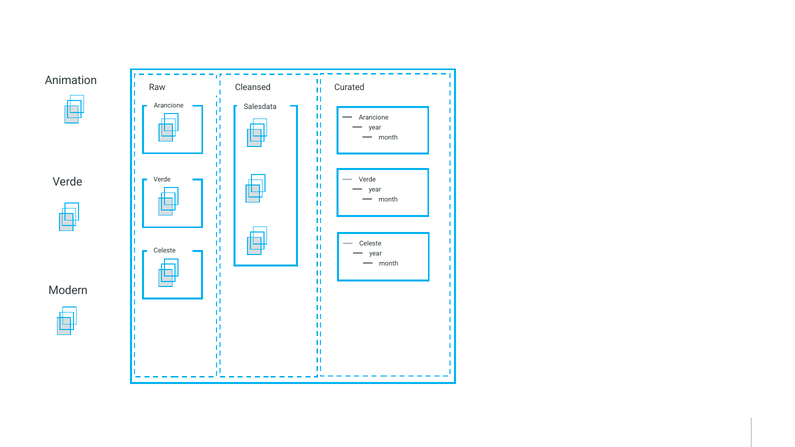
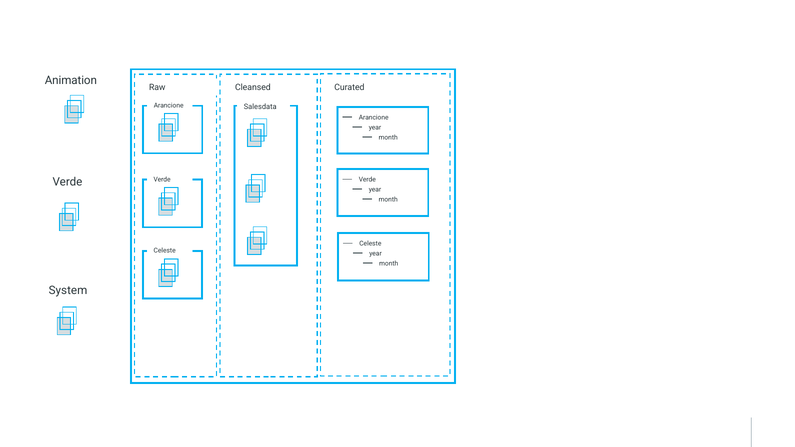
Modern: Modern -> System
